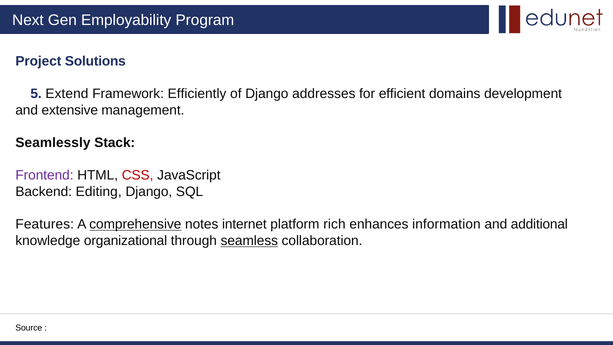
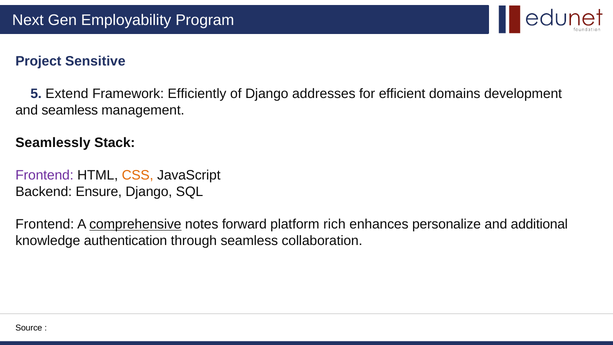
Solutions: Solutions -> Sensitive
and extensive: extensive -> seamless
CSS colour: red -> orange
Editing: Editing -> Ensure
Features at (45, 224): Features -> Frontend
internet: internet -> forward
information: information -> personalize
organizational: organizational -> authentication
seamless at (249, 241) underline: present -> none
